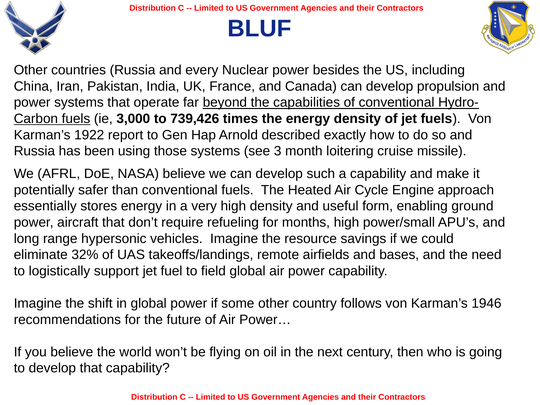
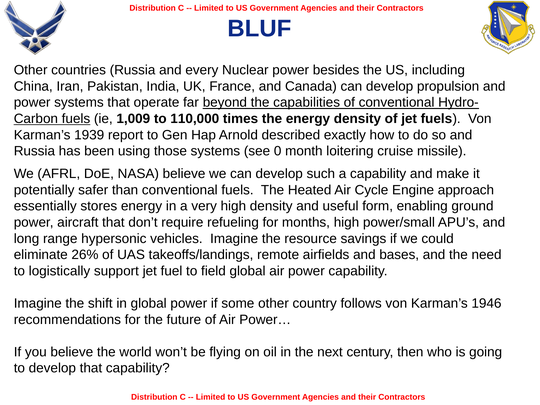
3,000: 3,000 -> 1,009
739,426: 739,426 -> 110,000
1922: 1922 -> 1939
3: 3 -> 0
32%: 32% -> 26%
